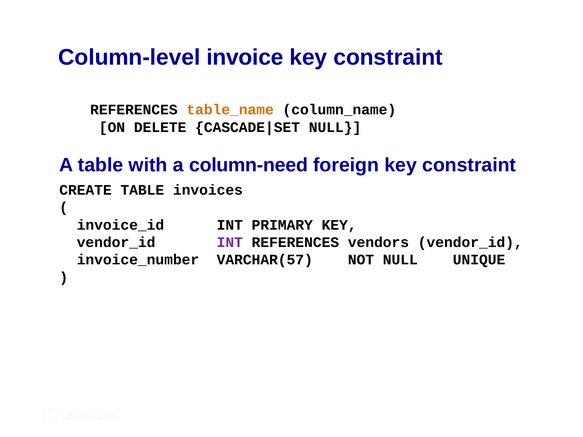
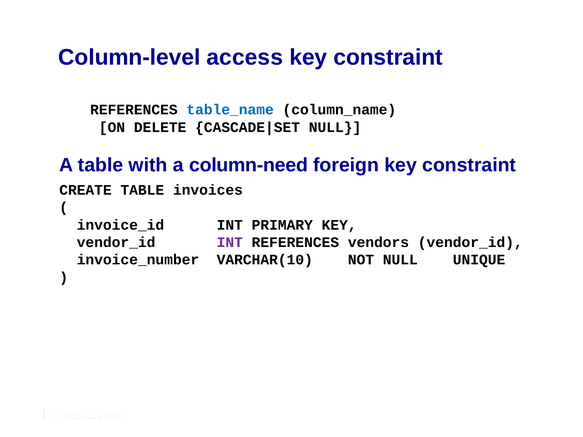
invoice: invoice -> access
table_name colour: orange -> blue
VARCHAR(57: VARCHAR(57 -> VARCHAR(10
